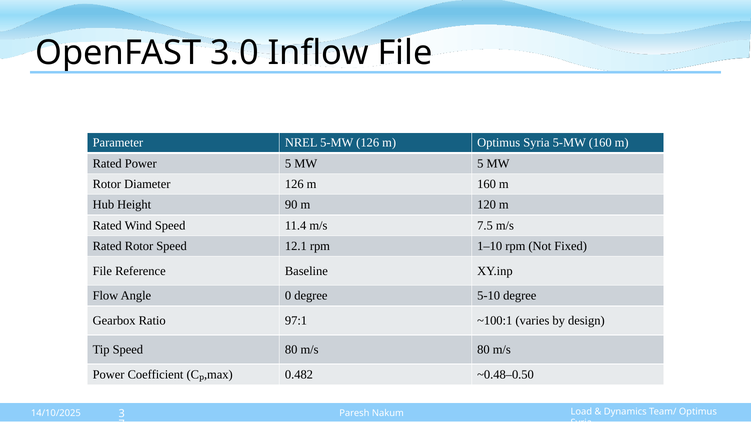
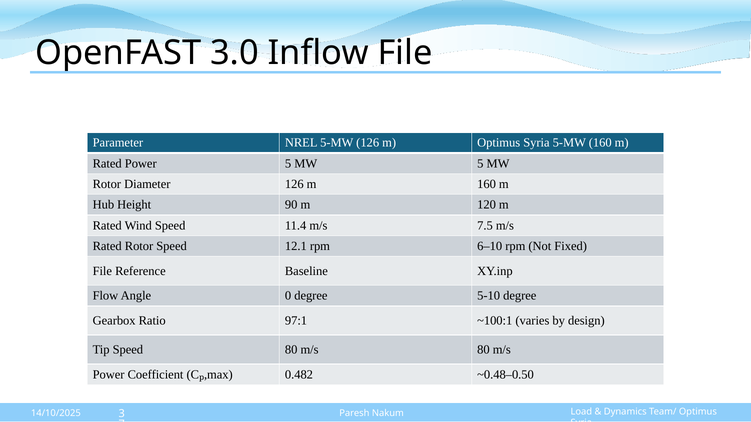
1–10: 1–10 -> 6–10
